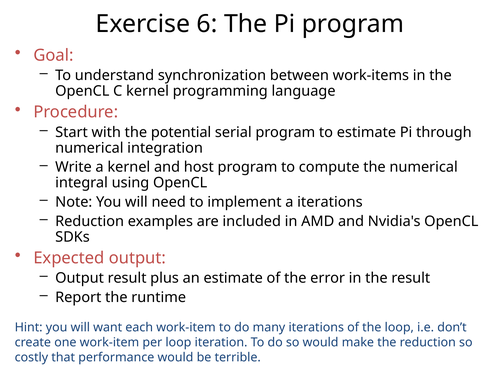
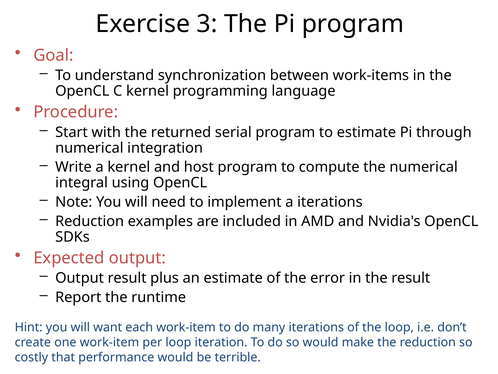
6: 6 -> 3
potential: potential -> returned
